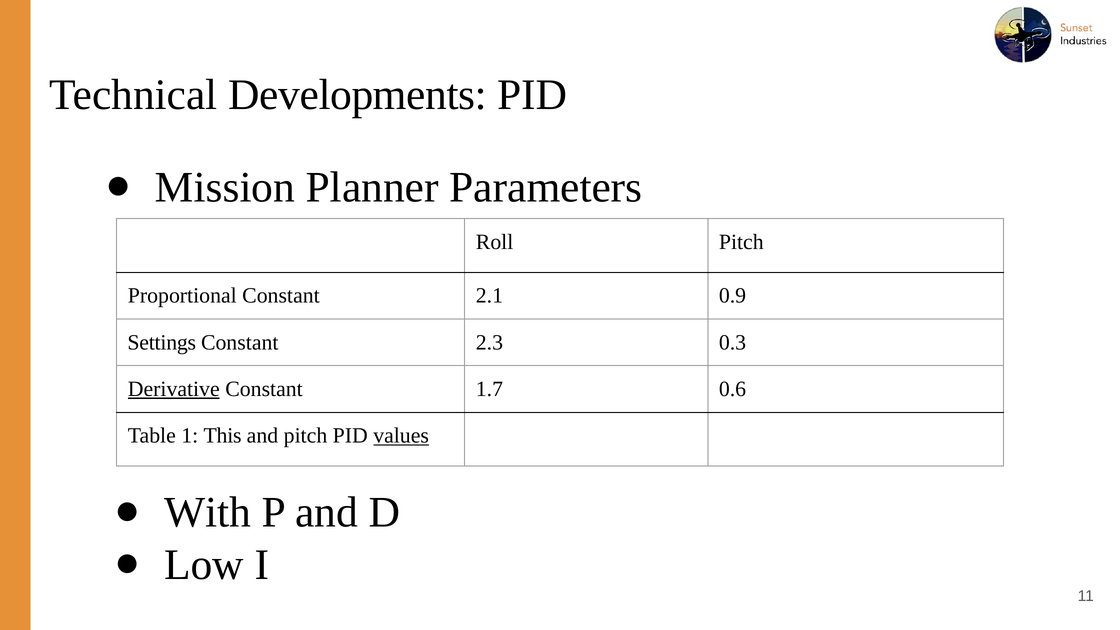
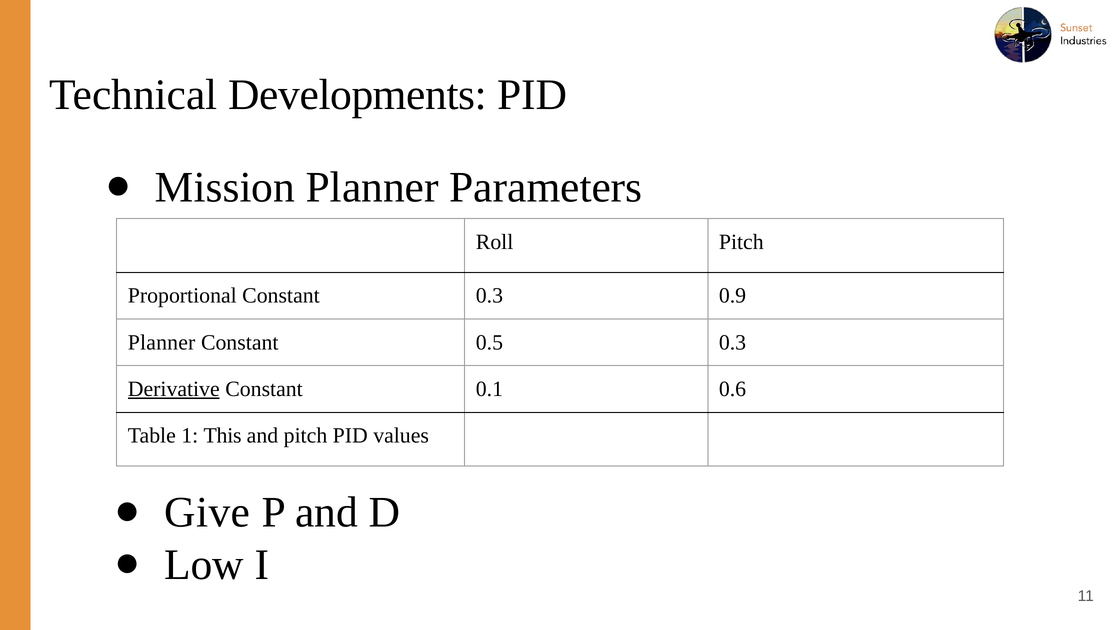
Constant 2.1: 2.1 -> 0.3
Settings at (162, 342): Settings -> Planner
2.3: 2.3 -> 0.5
1.7: 1.7 -> 0.1
values underline: present -> none
With: With -> Give
